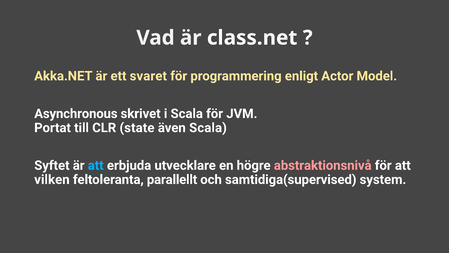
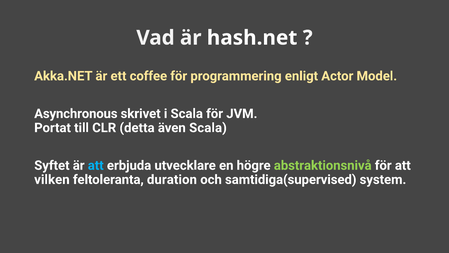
class.net: class.net -> hash.net
svaret: svaret -> coffee
state: state -> detta
abstraktionsnivå colour: pink -> light green
parallellt: parallellt -> duration
